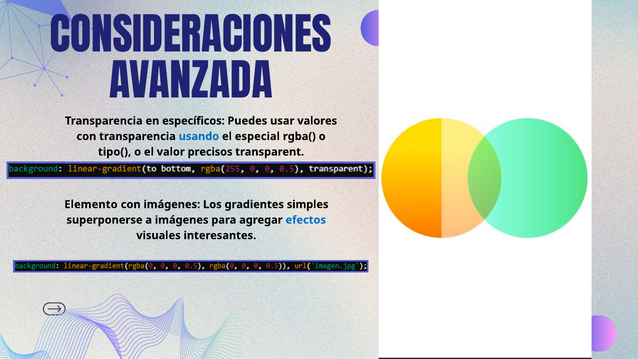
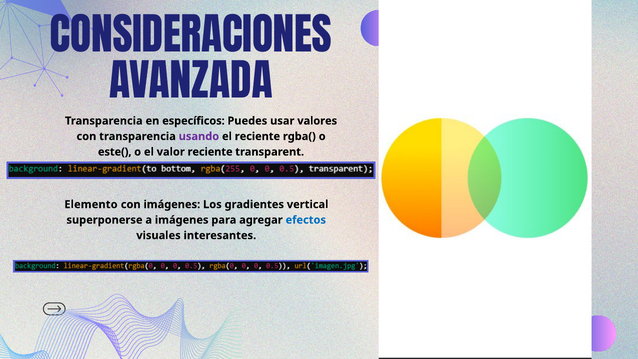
usando colour: blue -> purple
el especial: especial -> reciente
tipo(: tipo( -> este(
valor precisos: precisos -> reciente
simples: simples -> vertical
